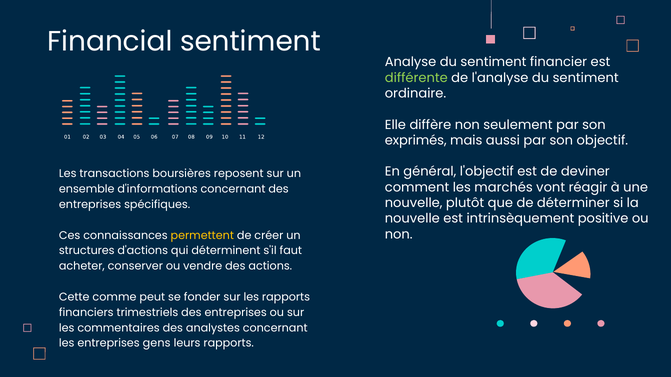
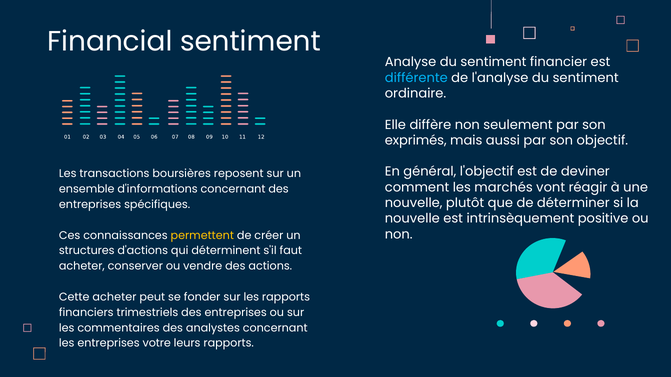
différente colour: light green -> light blue
Cette comme: comme -> acheter
gens: gens -> votre
